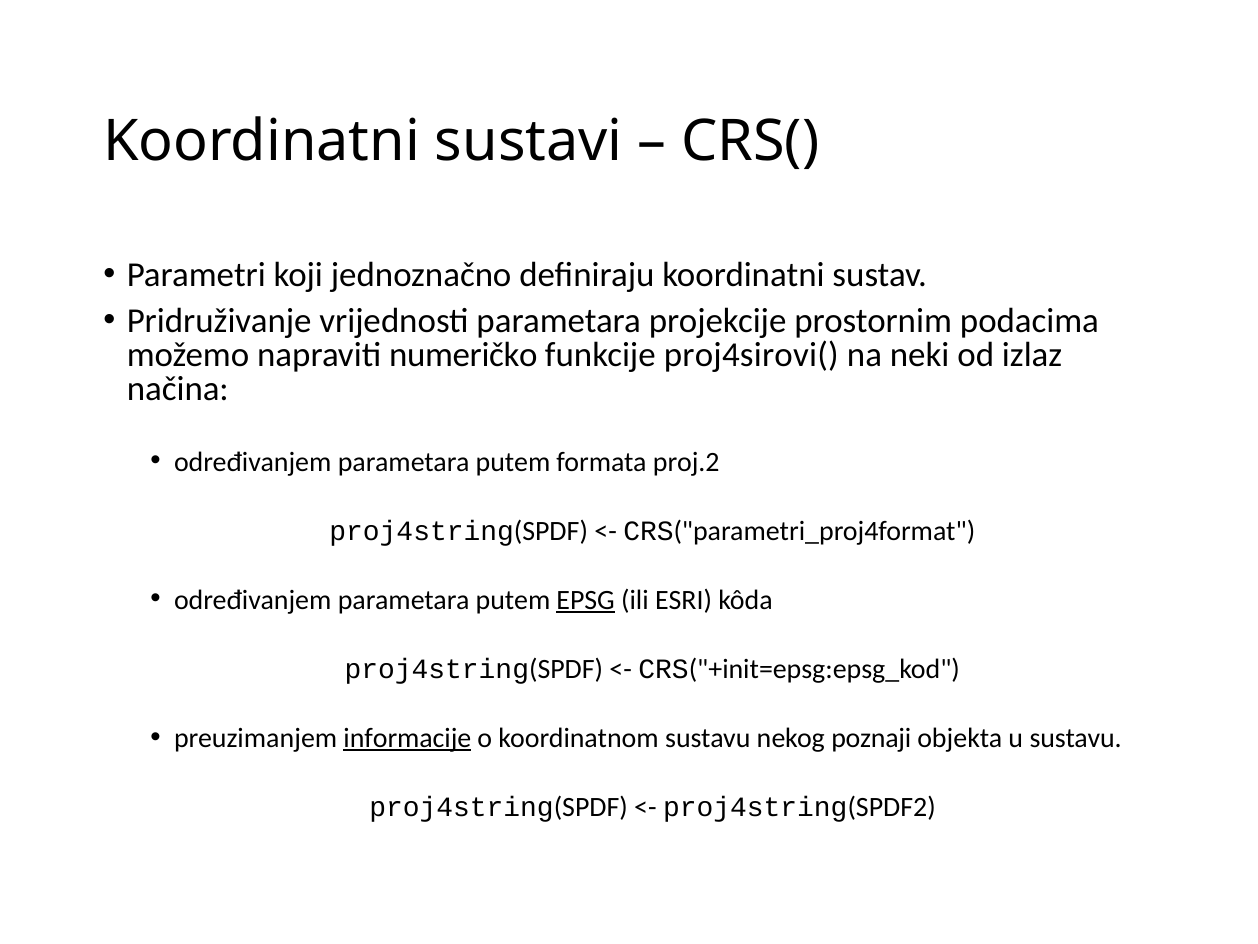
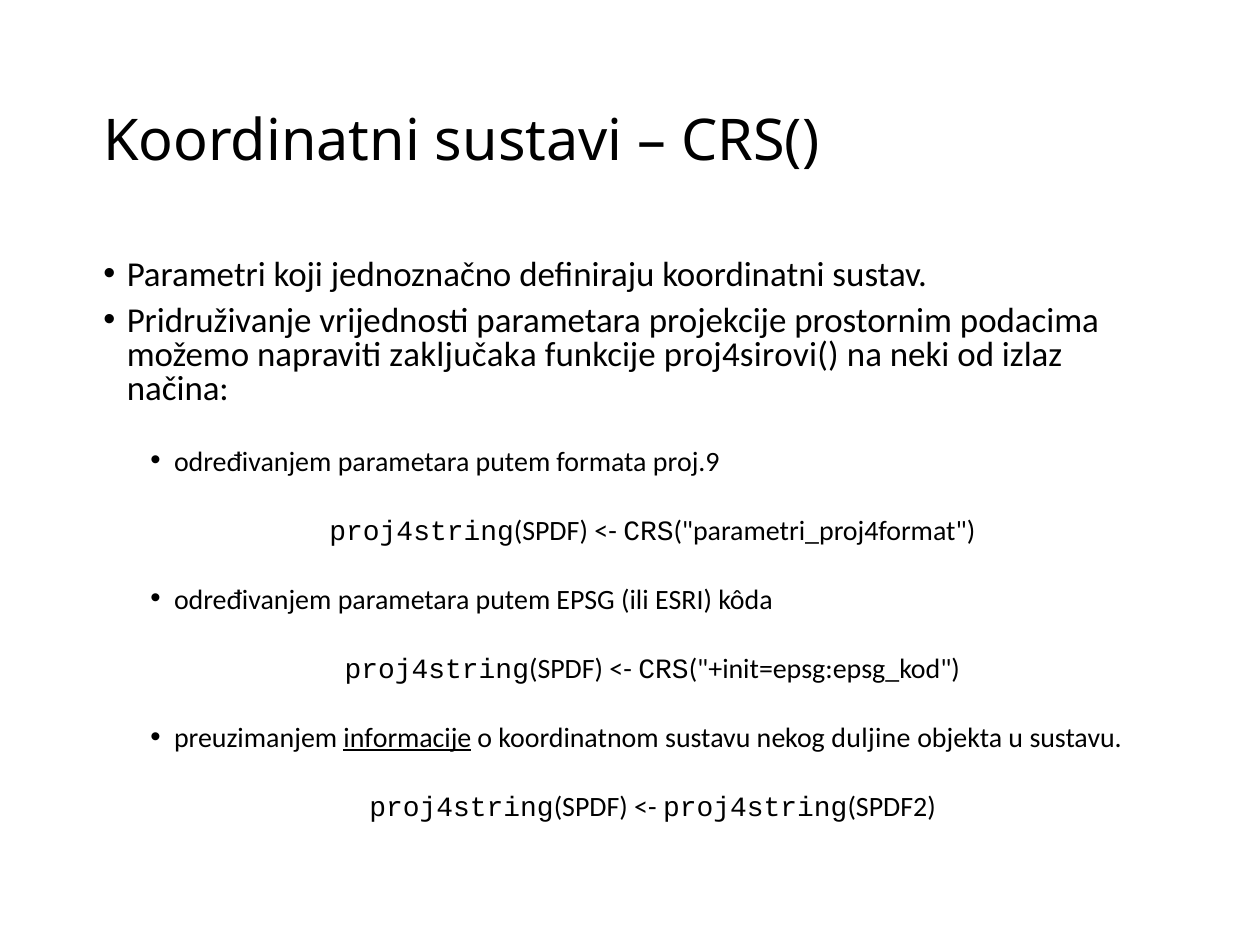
numeričko: numeričko -> zaključaka
proj.2: proj.2 -> proj.9
EPSG underline: present -> none
poznaji: poznaji -> duljine
